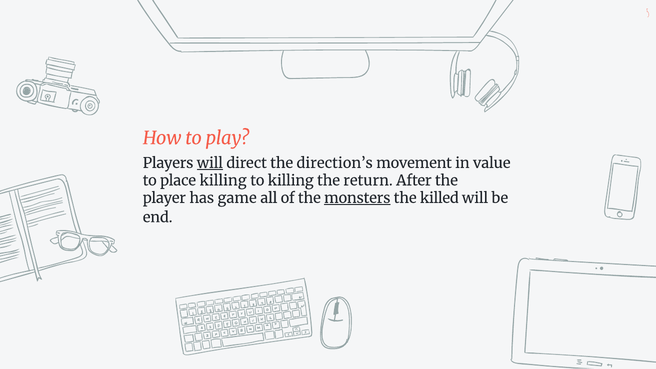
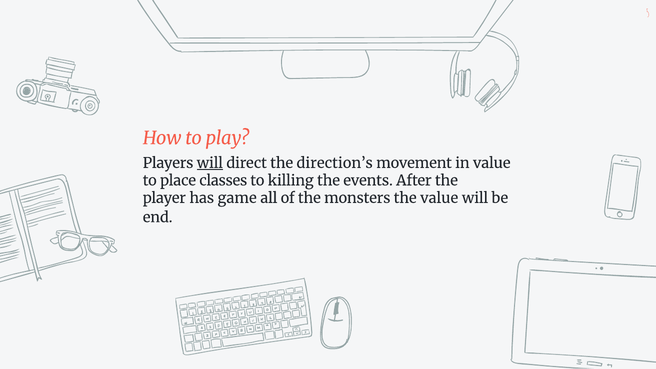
place killing: killing -> classes
return: return -> events
monsters underline: present -> none
the killed: killed -> value
